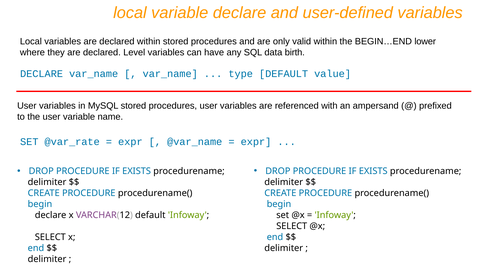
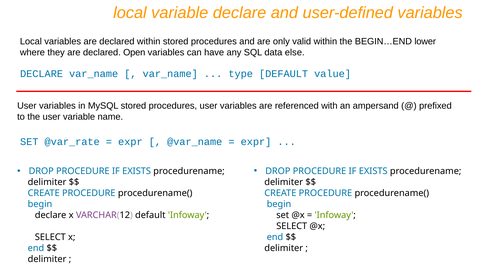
Level: Level -> Open
birth: birth -> else
